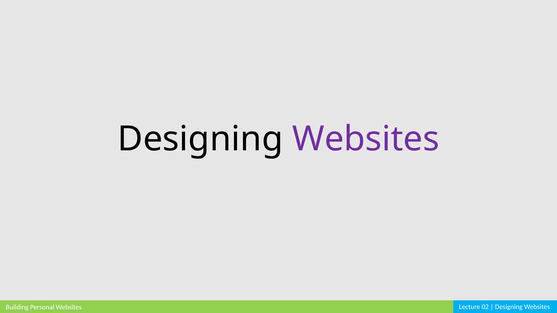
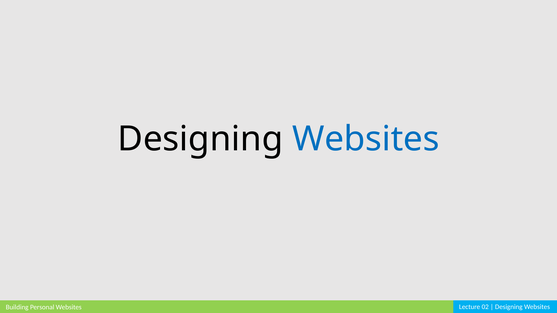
Websites at (366, 139) colour: purple -> blue
